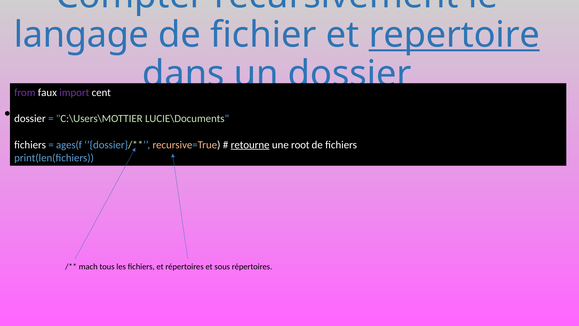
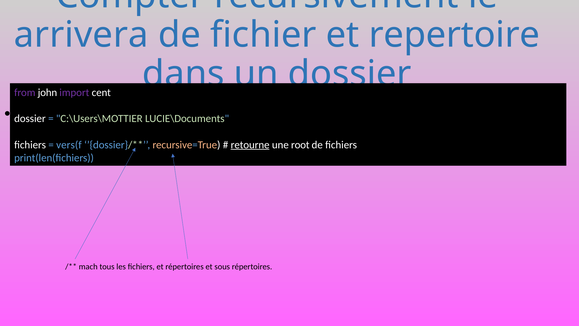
langage: langage -> arrivera
repertoire underline: present -> none
faux: faux -> john
ages(f: ages(f -> vers(f
